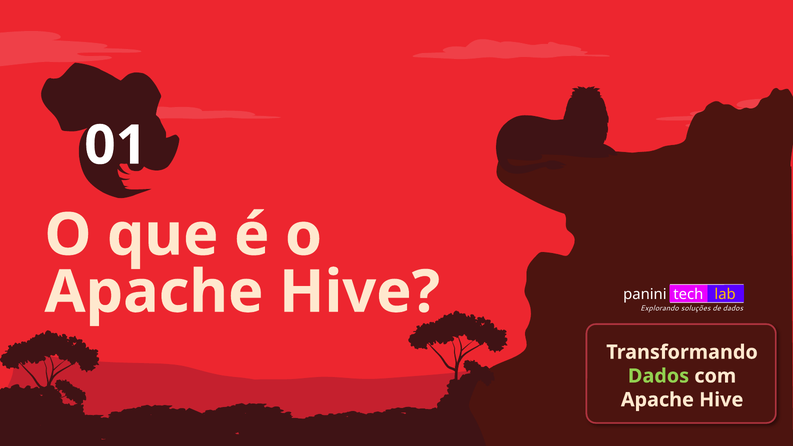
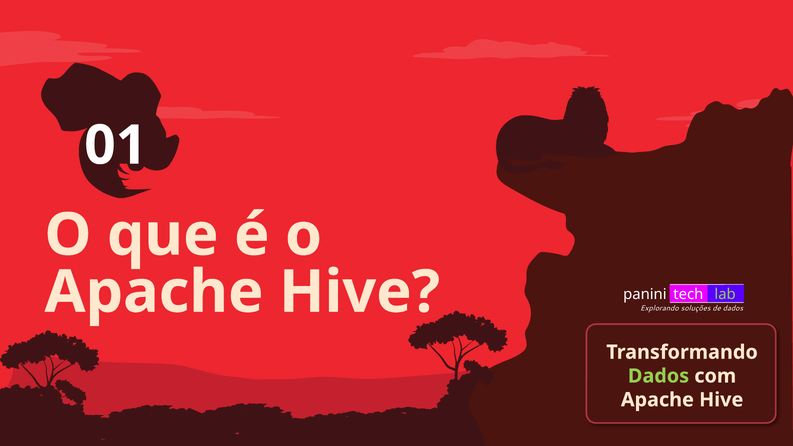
lab colour: yellow -> light green
